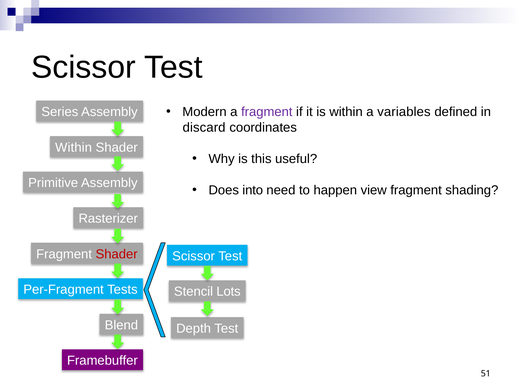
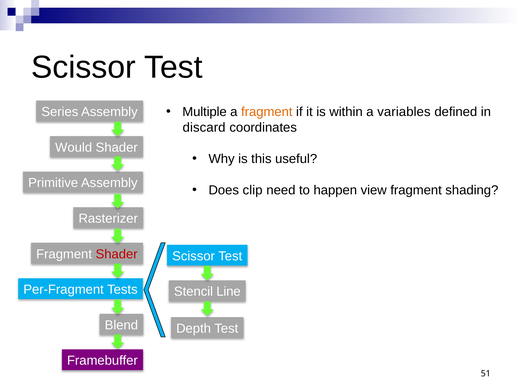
Modern: Modern -> Multiple
fragment at (267, 112) colour: purple -> orange
Within at (74, 148): Within -> Would
into: into -> clip
Lots: Lots -> Line
